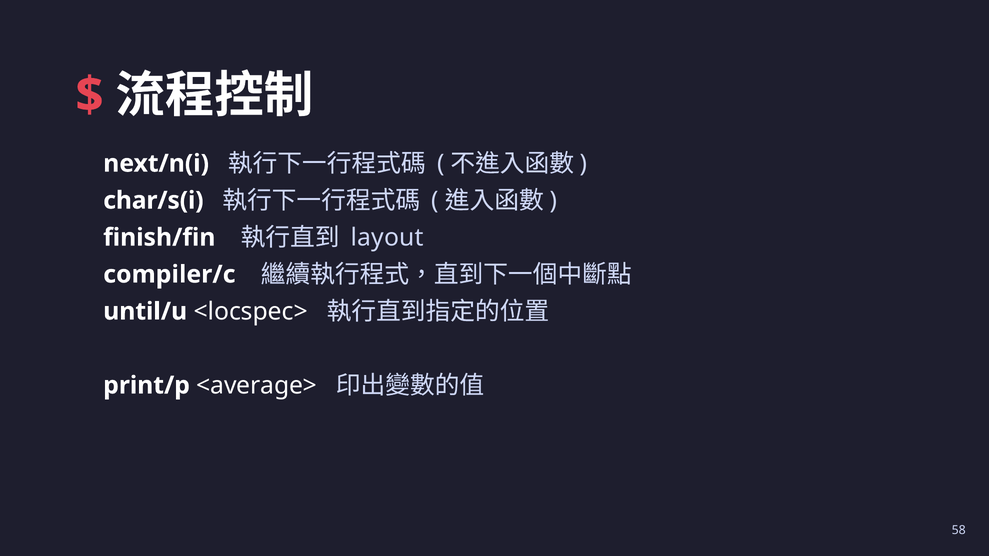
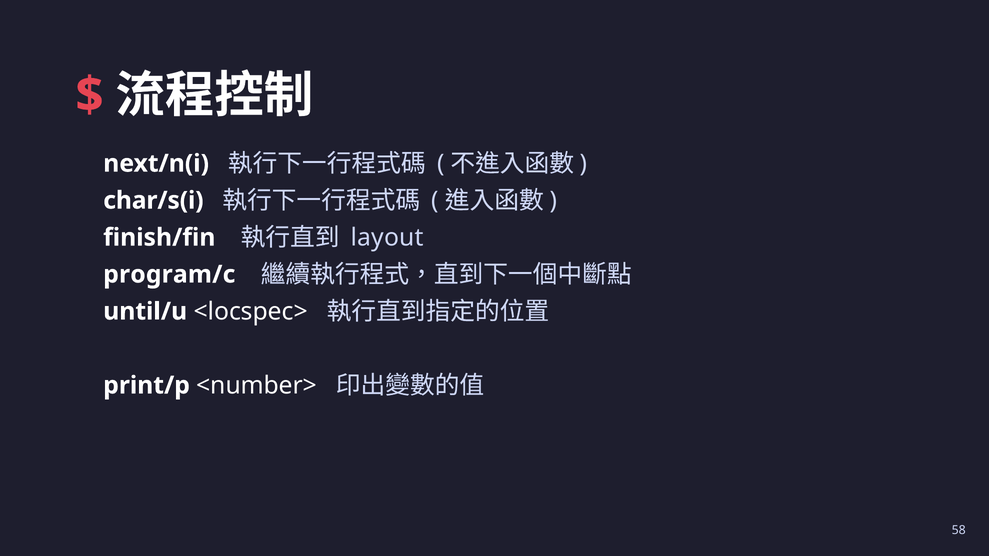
compiler/c: compiler/c -> program/c
<average>: <average> -> <number>
